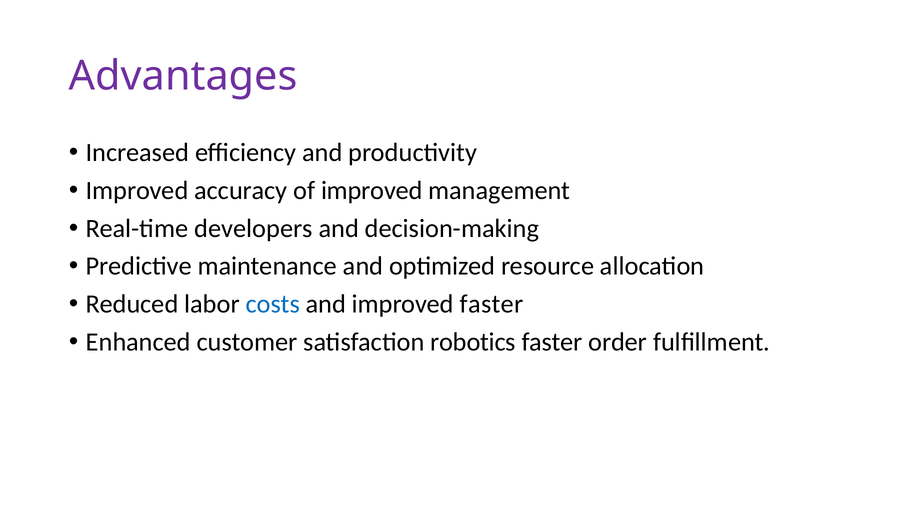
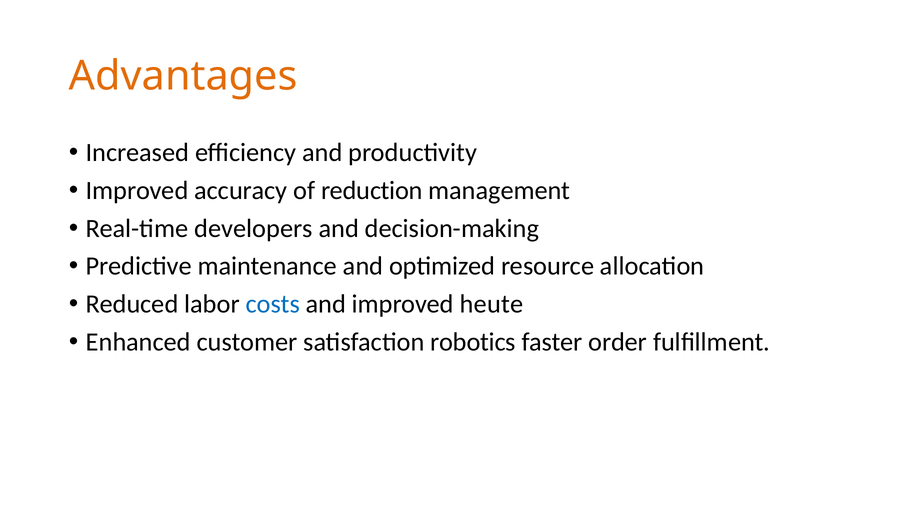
Advantages colour: purple -> orange
of improved: improved -> reduction
improved faster: faster -> heute
